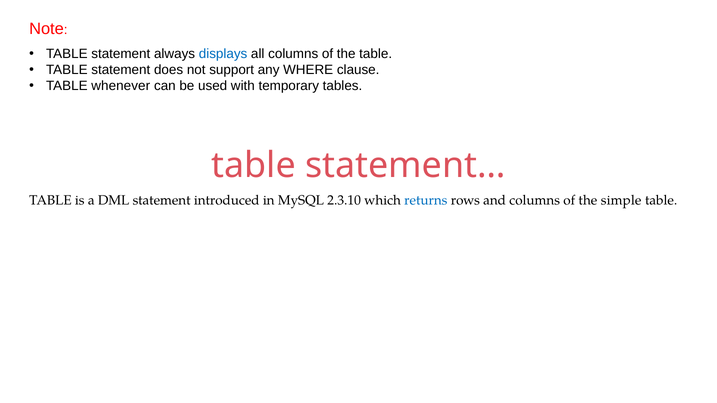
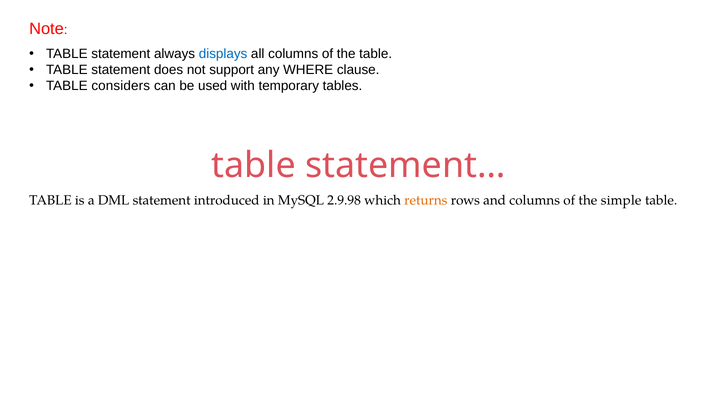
whenever: whenever -> considers
2.3.10: 2.3.10 -> 2.9.98
returns colour: blue -> orange
